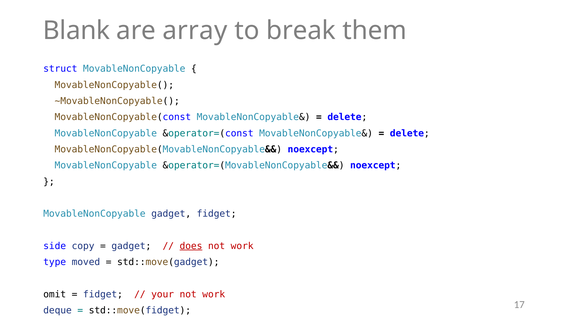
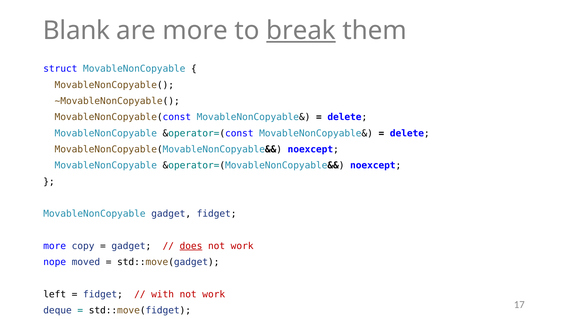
are array: array -> more
break underline: none -> present
side at (55, 246): side -> more
type: type -> nope
omit: omit -> left
your: your -> with
